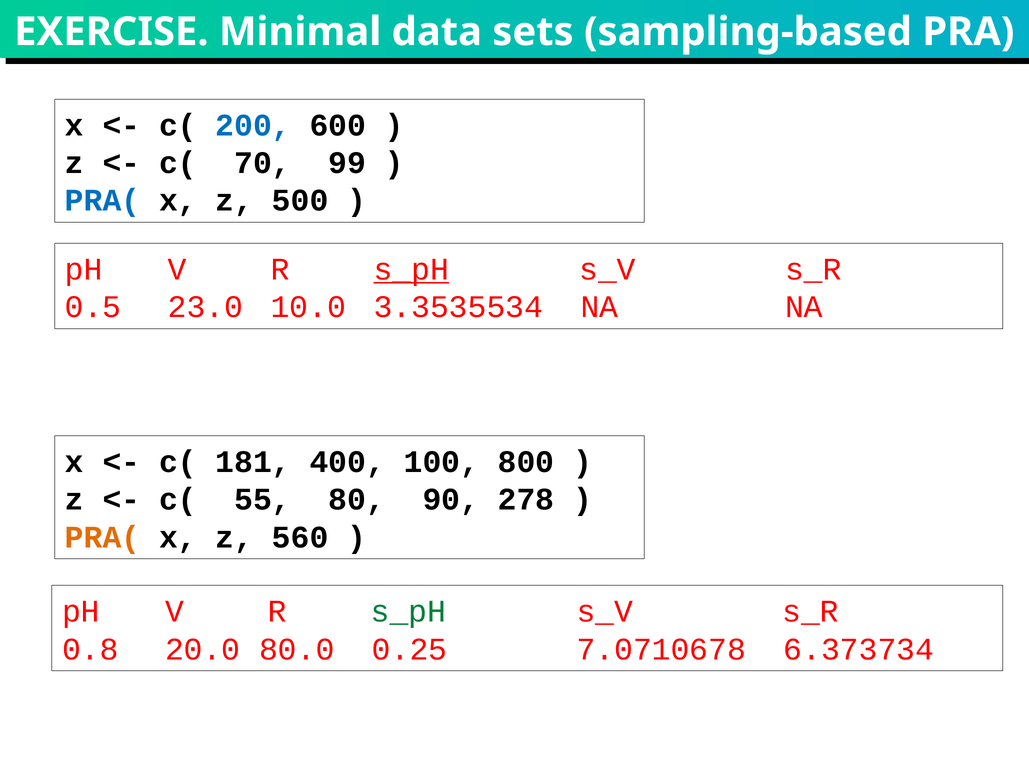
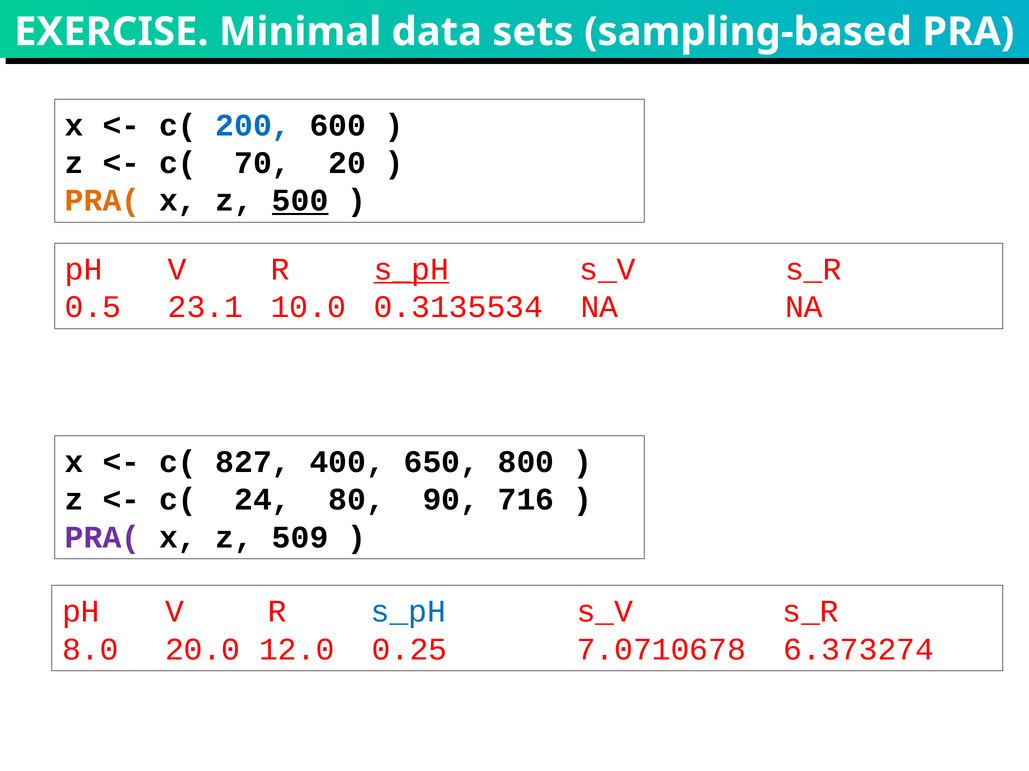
99: 99 -> 20
PRA( at (103, 201) colour: blue -> orange
500 underline: none -> present
23.0: 23.0 -> 23.1
3.3535534: 3.3535534 -> 0.3135534
181: 181 -> 827
100: 100 -> 650
55: 55 -> 24
278: 278 -> 716
PRA( at (103, 538) colour: orange -> purple
560: 560 -> 509
s_pH at (408, 612) colour: green -> blue
0.8: 0.8 -> 8.0
80.0: 80.0 -> 12.0
6.373734: 6.373734 -> 6.373274
